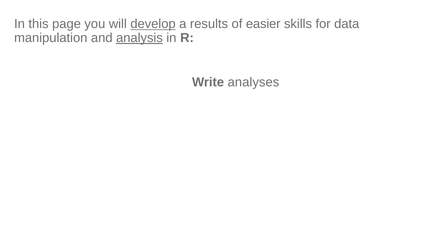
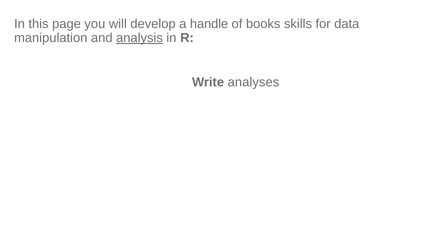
develop underline: present -> none
results: results -> handle
easier: easier -> books
